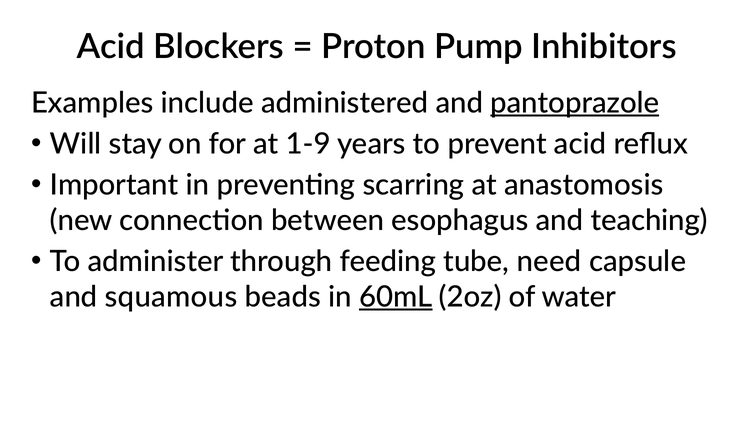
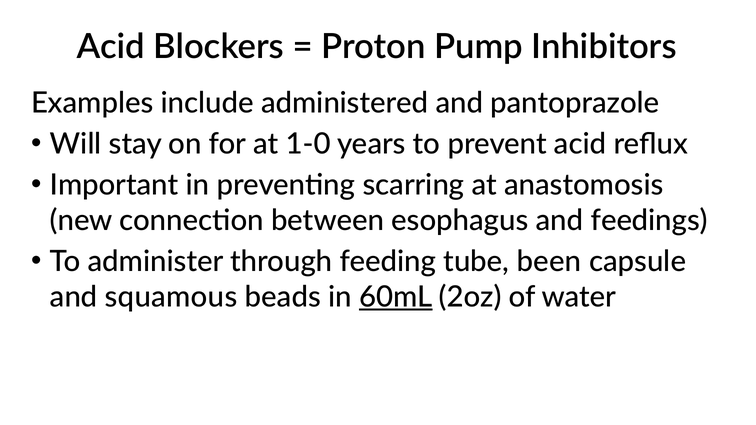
pantoprazole underline: present -> none
1-9: 1-9 -> 1-0
teaching: teaching -> feedings
need: need -> been
